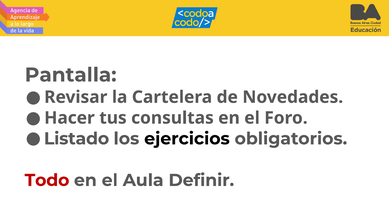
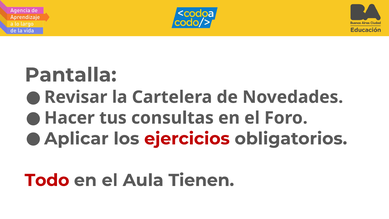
Listado: Listado -> Aplicar
ejercicios colour: black -> red
Definir: Definir -> Tienen
